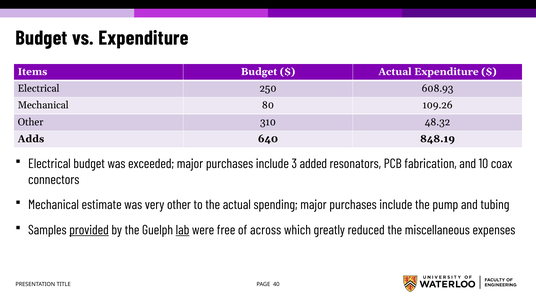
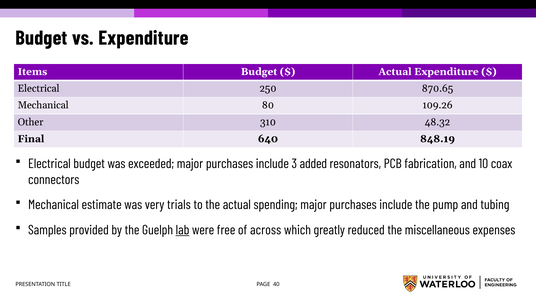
608.93: 608.93 -> 870.65
Adds: Adds -> Final
very other: other -> trials
provided underline: present -> none
